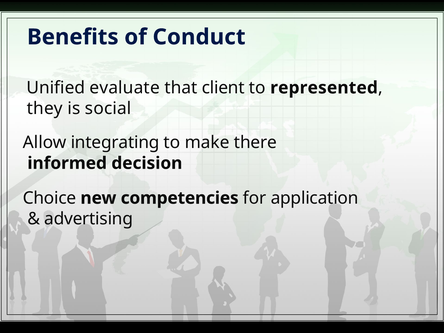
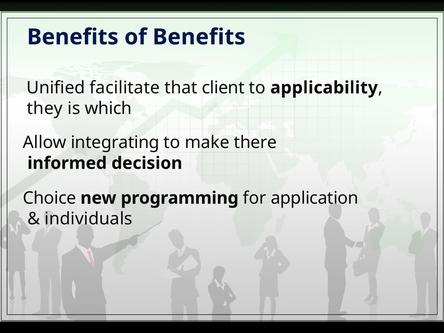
of Conduct: Conduct -> Benefits
evaluate: evaluate -> facilitate
represented: represented -> applicability
social: social -> which
competencies: competencies -> programming
advertising: advertising -> individuals
